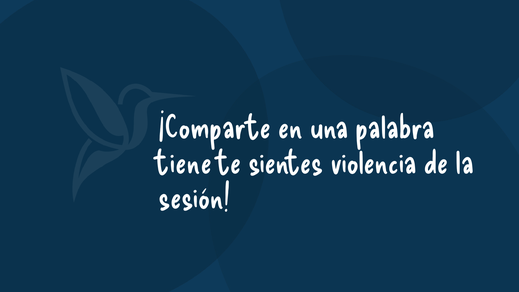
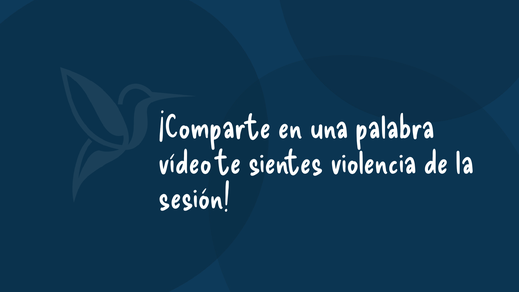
tiene: tiene -> vídeo
